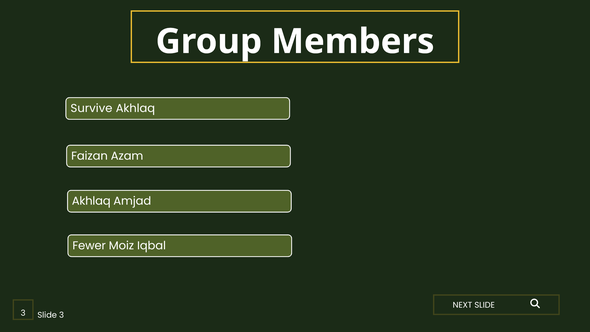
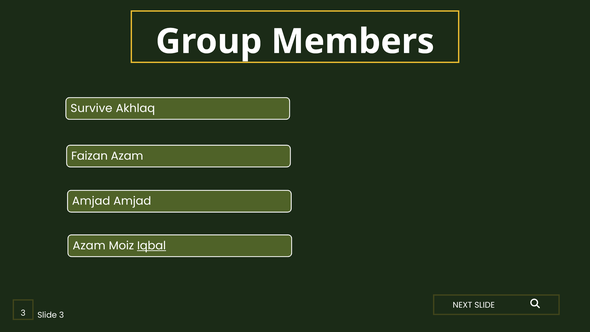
Akhlaq at (91, 201): Akhlaq -> Amjad
Fewer at (89, 246): Fewer -> Azam
Iqbal underline: none -> present
